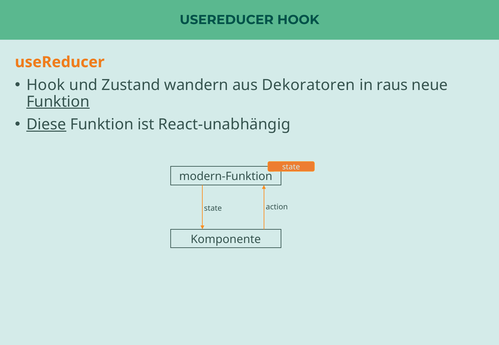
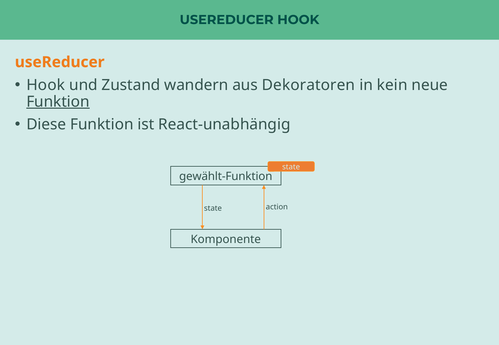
raus: raus -> kein
Diese underline: present -> none
modern-Funktion: modern-Funktion -> gewählt-Funktion
